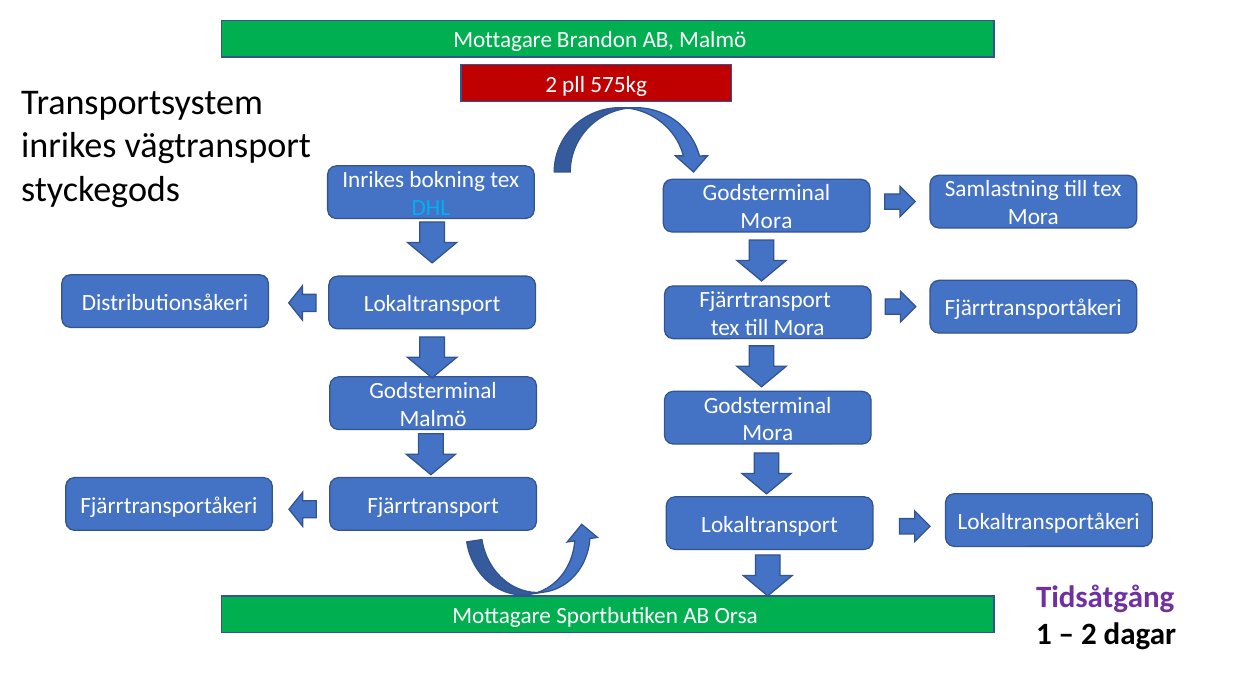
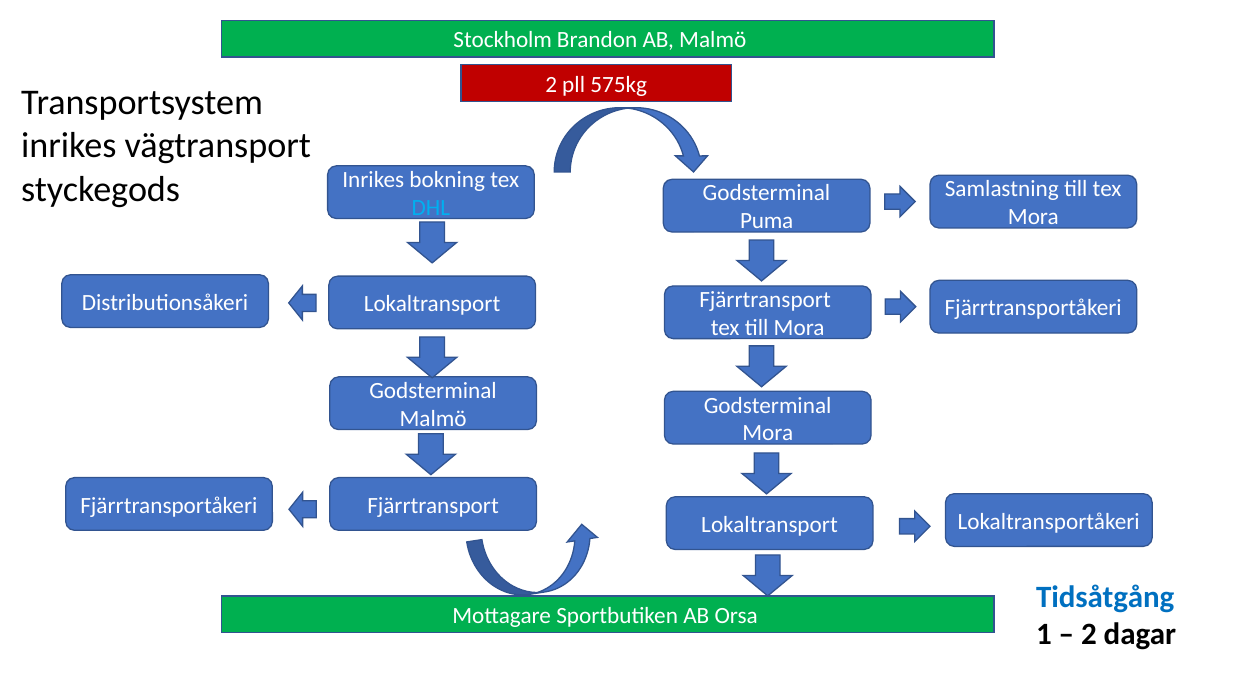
Mottagare at (503, 40): Mottagare -> Stockholm
Mora at (766, 221): Mora -> Puma
Tidsåtgång colour: purple -> blue
